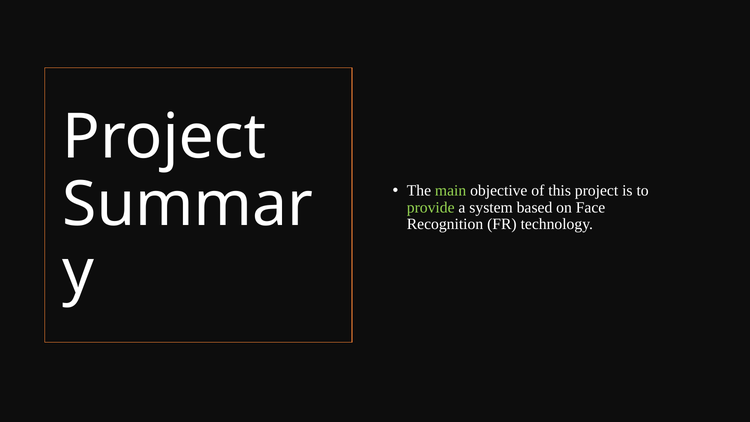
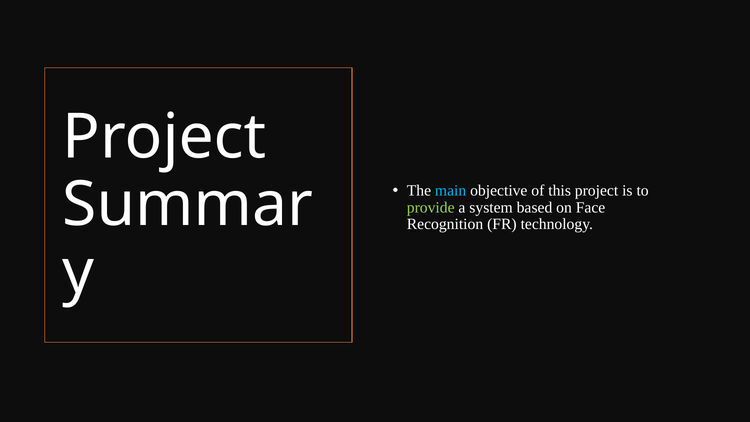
main colour: light green -> light blue
